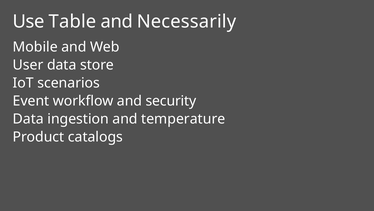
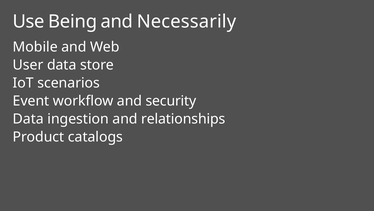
Table: Table -> Being
temperature: temperature -> relationships
